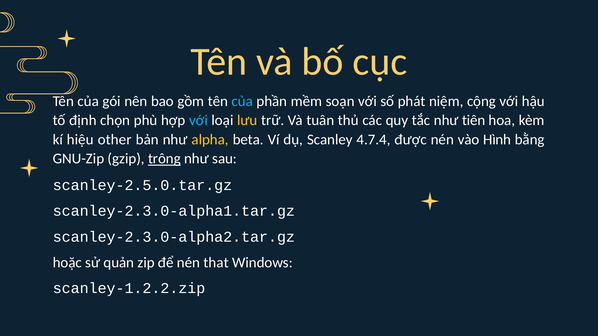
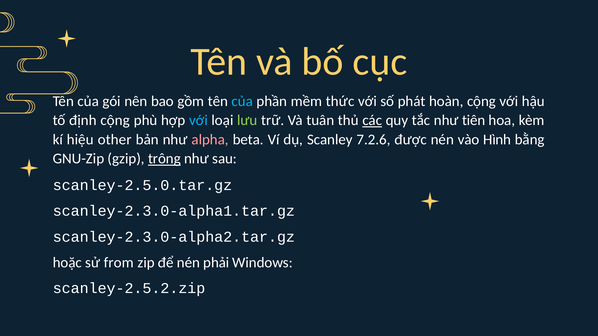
soạn: soạn -> thức
niệm: niệm -> hoàn
định chọn: chọn -> cộng
lưu colour: yellow -> light green
các underline: none -> present
alpha colour: yellow -> pink
4.7.4: 4.7.4 -> 7.2.6
quản: quản -> from
that: that -> phải
scanley-1.2.2.zip: scanley-1.2.2.zip -> scanley-2.5.2.zip
